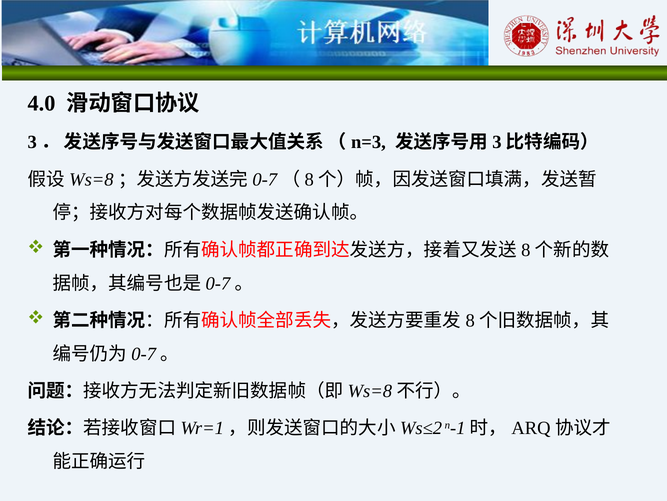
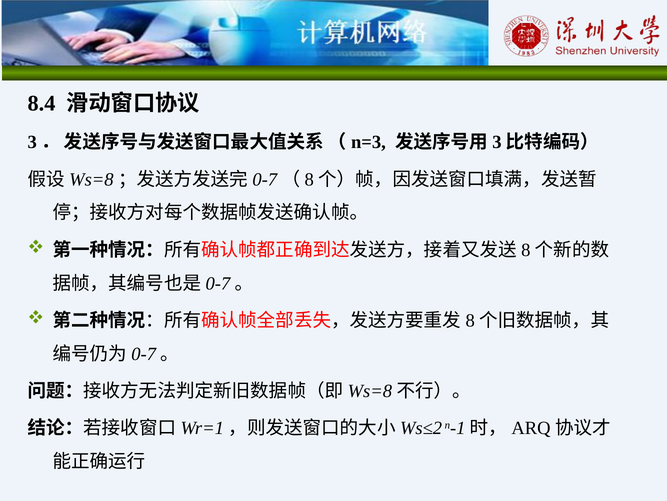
4.0: 4.0 -> 8.4
